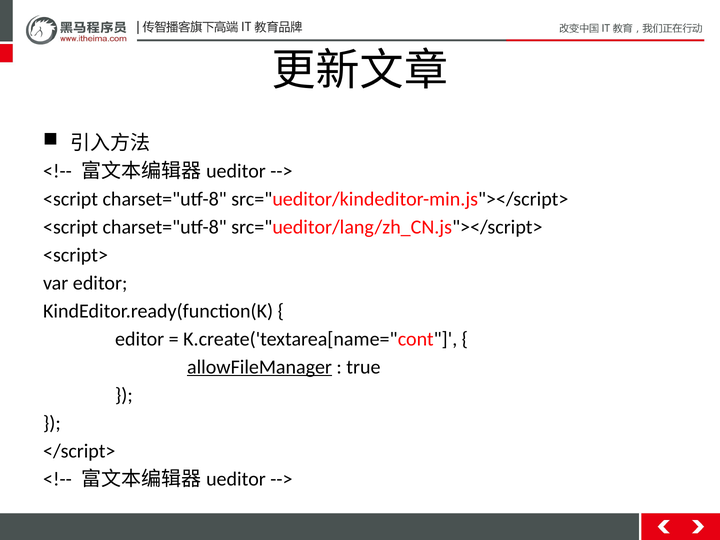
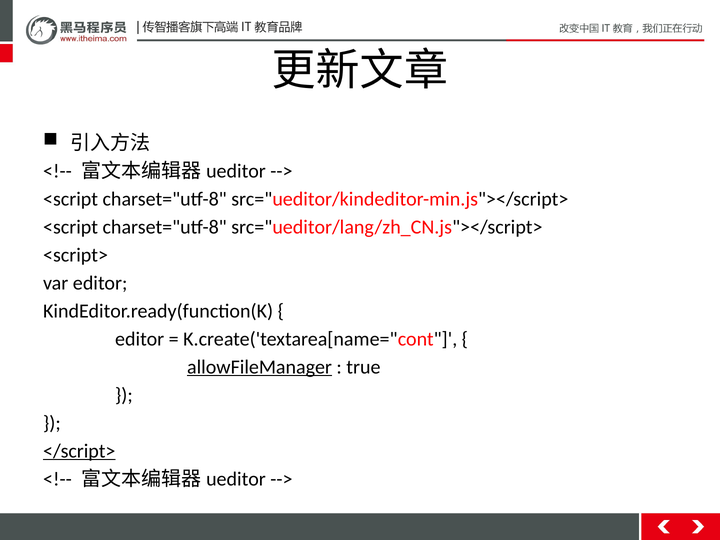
</script> underline: none -> present
